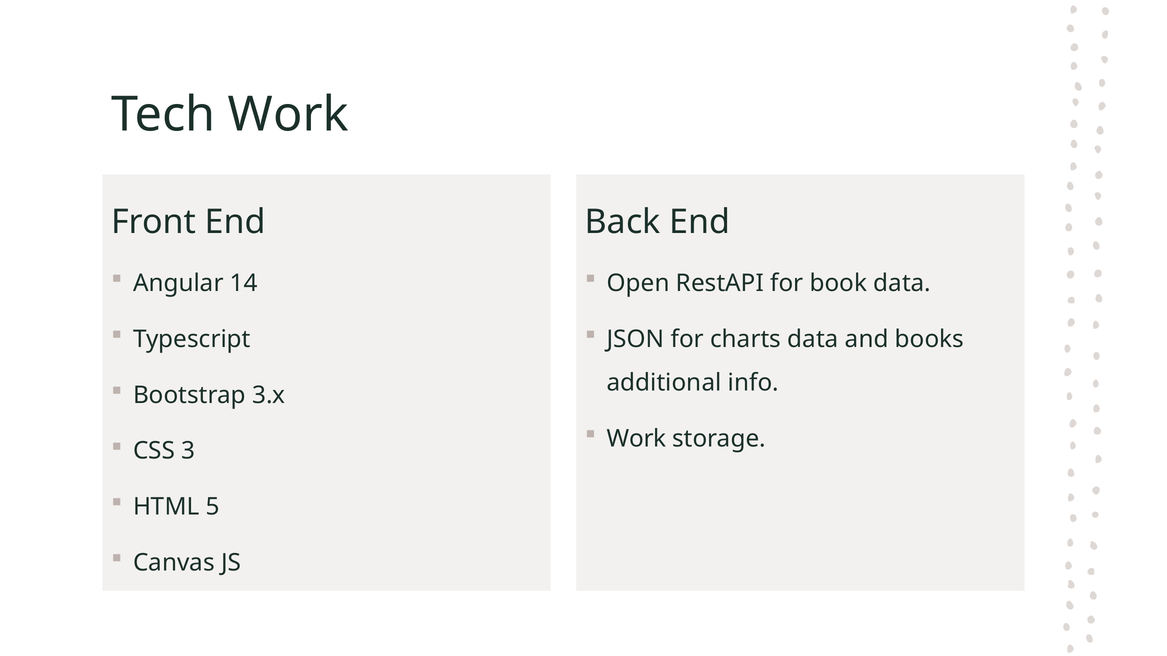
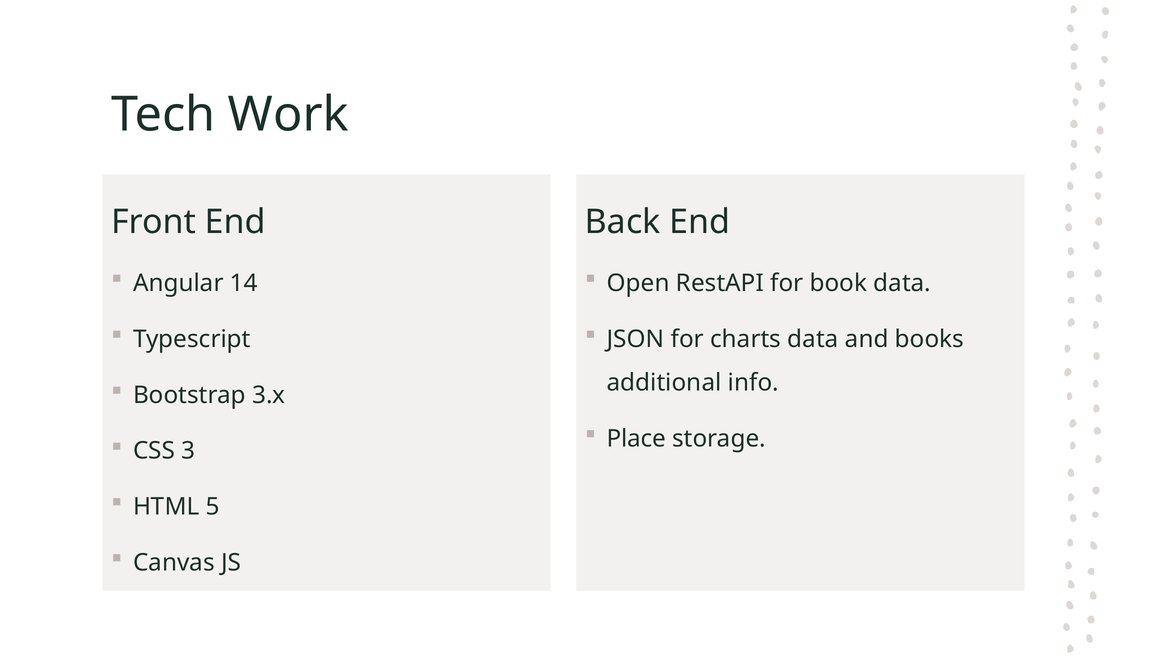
Work at (637, 439): Work -> Place
